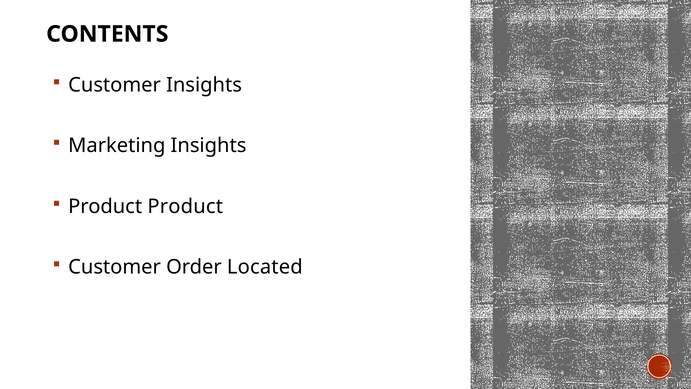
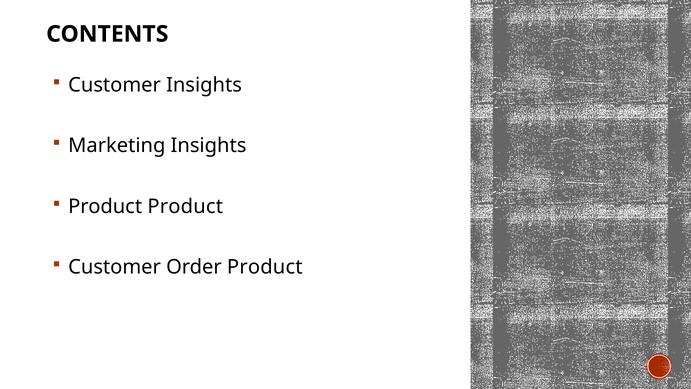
Order Located: Located -> Product
